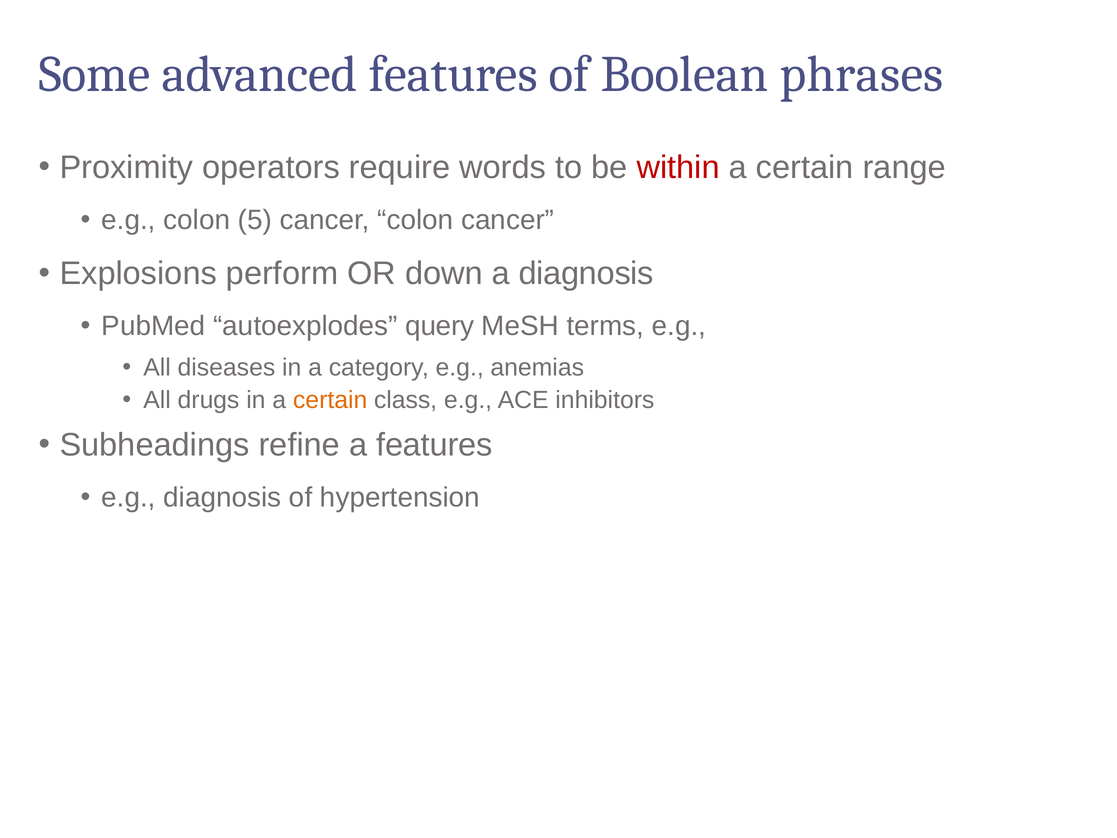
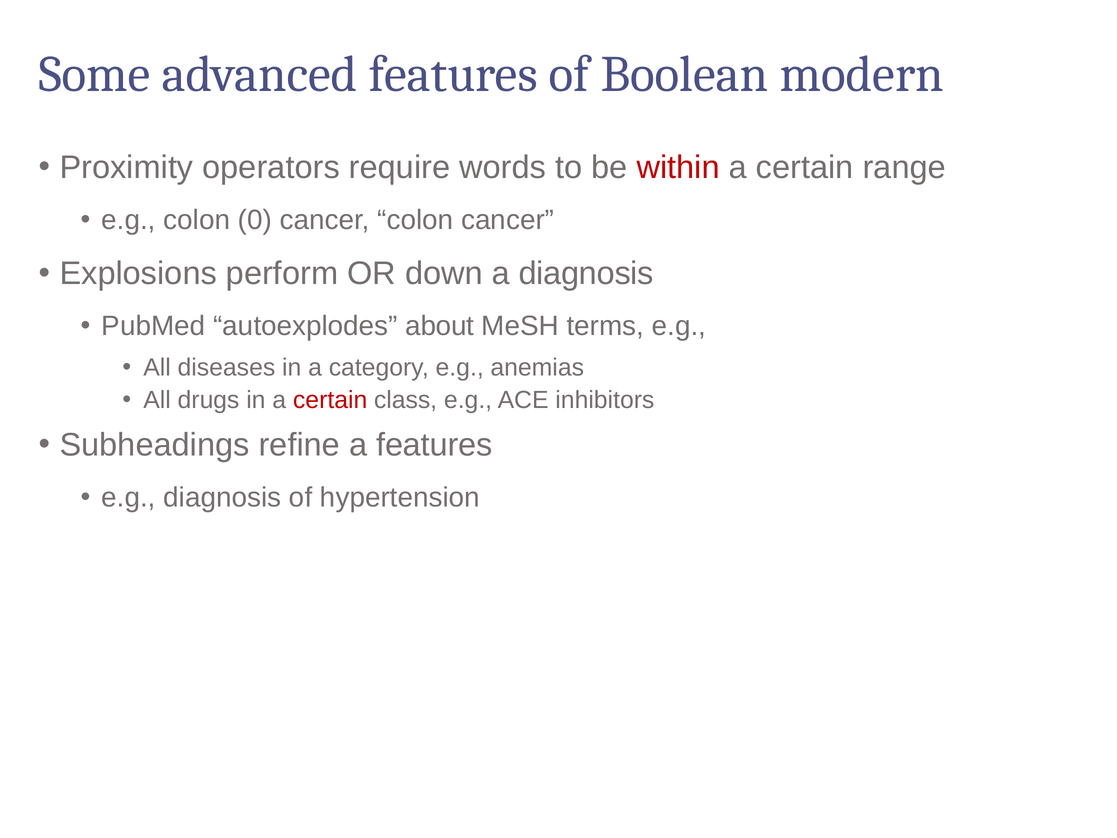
phrases: phrases -> modern
5: 5 -> 0
query: query -> about
certain at (330, 400) colour: orange -> red
